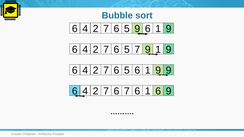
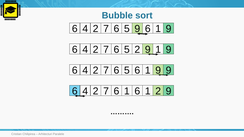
5 7: 7 -> 2
7 6 7: 7 -> 1
1 6: 6 -> 2
